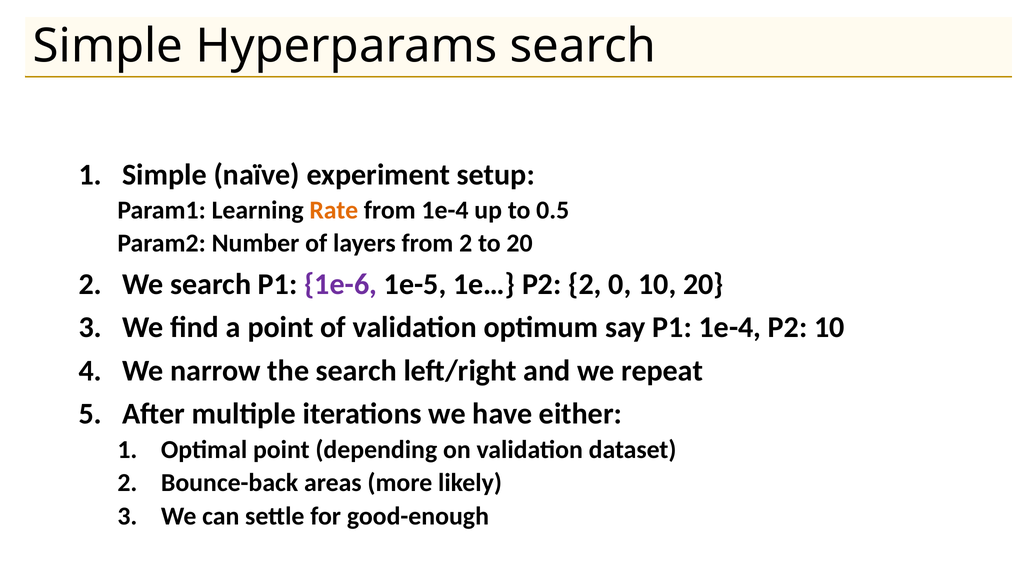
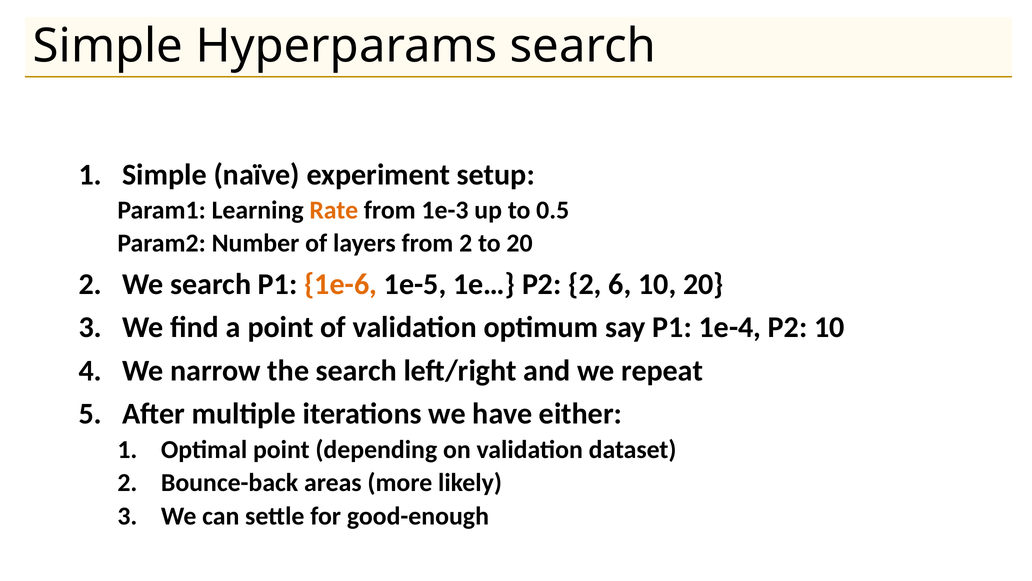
from 1e-4: 1e-4 -> 1e-3
1e-6 colour: purple -> orange
0: 0 -> 6
